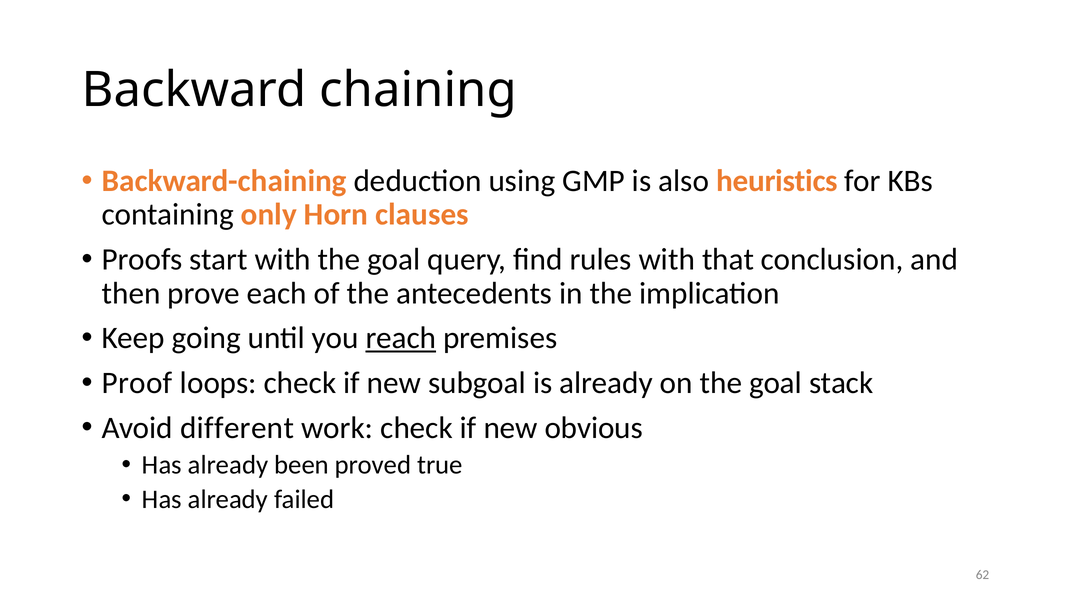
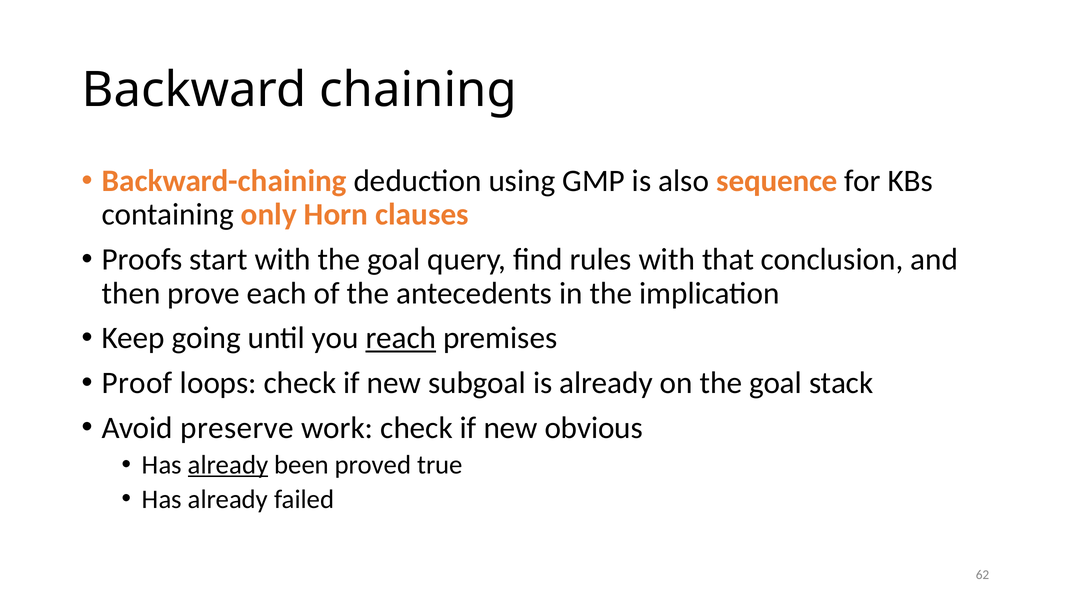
heuristics: heuristics -> sequence
different: different -> preserve
already at (228, 465) underline: none -> present
